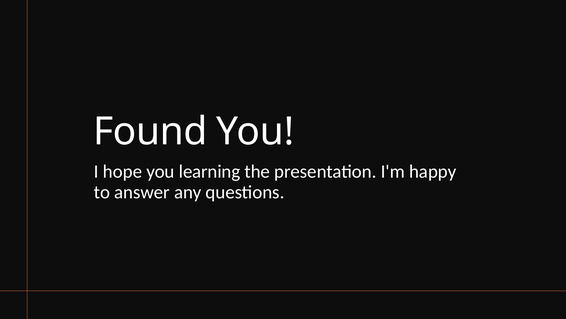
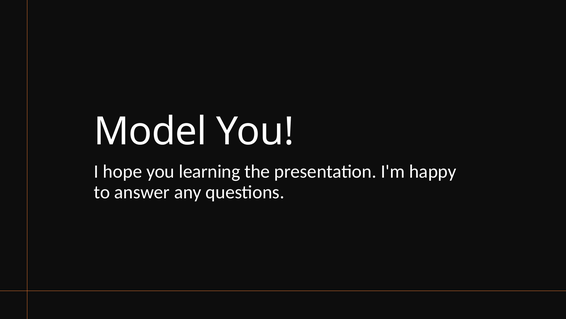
Found: Found -> Model
